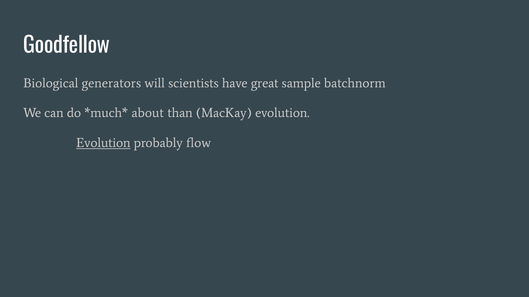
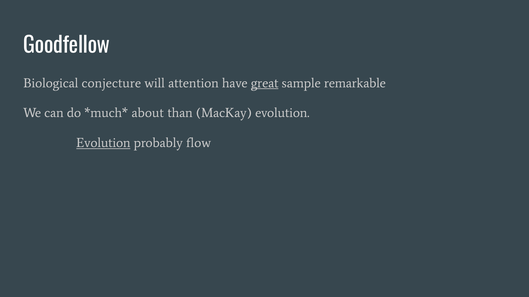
generators: generators -> conjecture
scientists: scientists -> attention
great underline: none -> present
batchnorm: batchnorm -> remarkable
